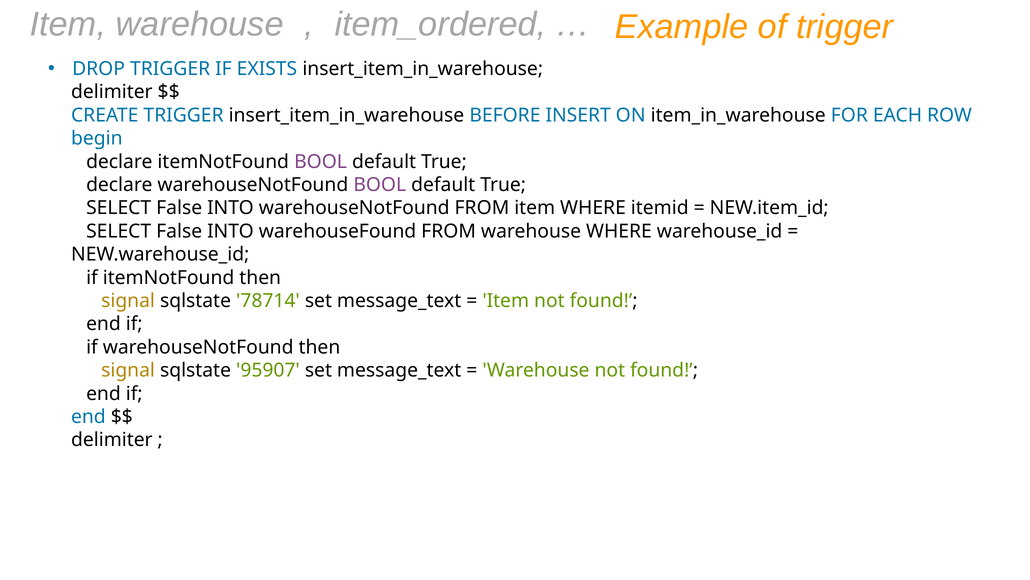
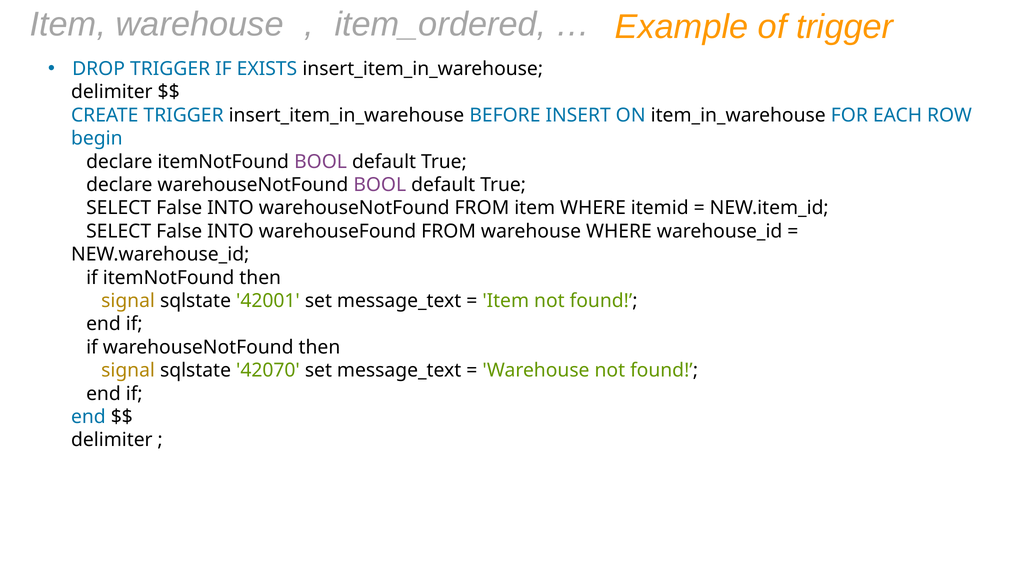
78714: 78714 -> 42001
95907: 95907 -> 42070
